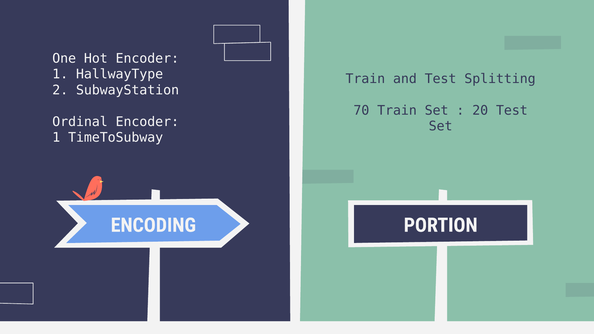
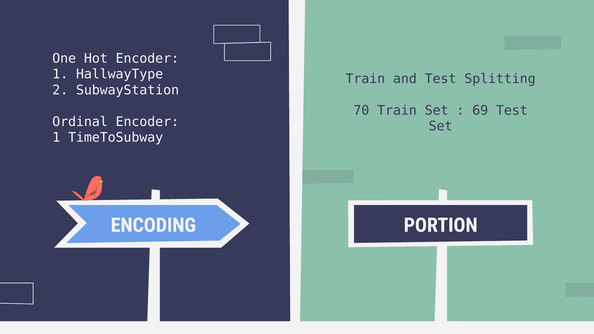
20: 20 -> 69
